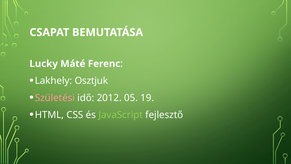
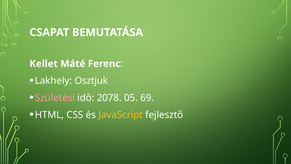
Lucky: Lucky -> Kellet
2012: 2012 -> 2078
19: 19 -> 69
JavaScript colour: light green -> yellow
